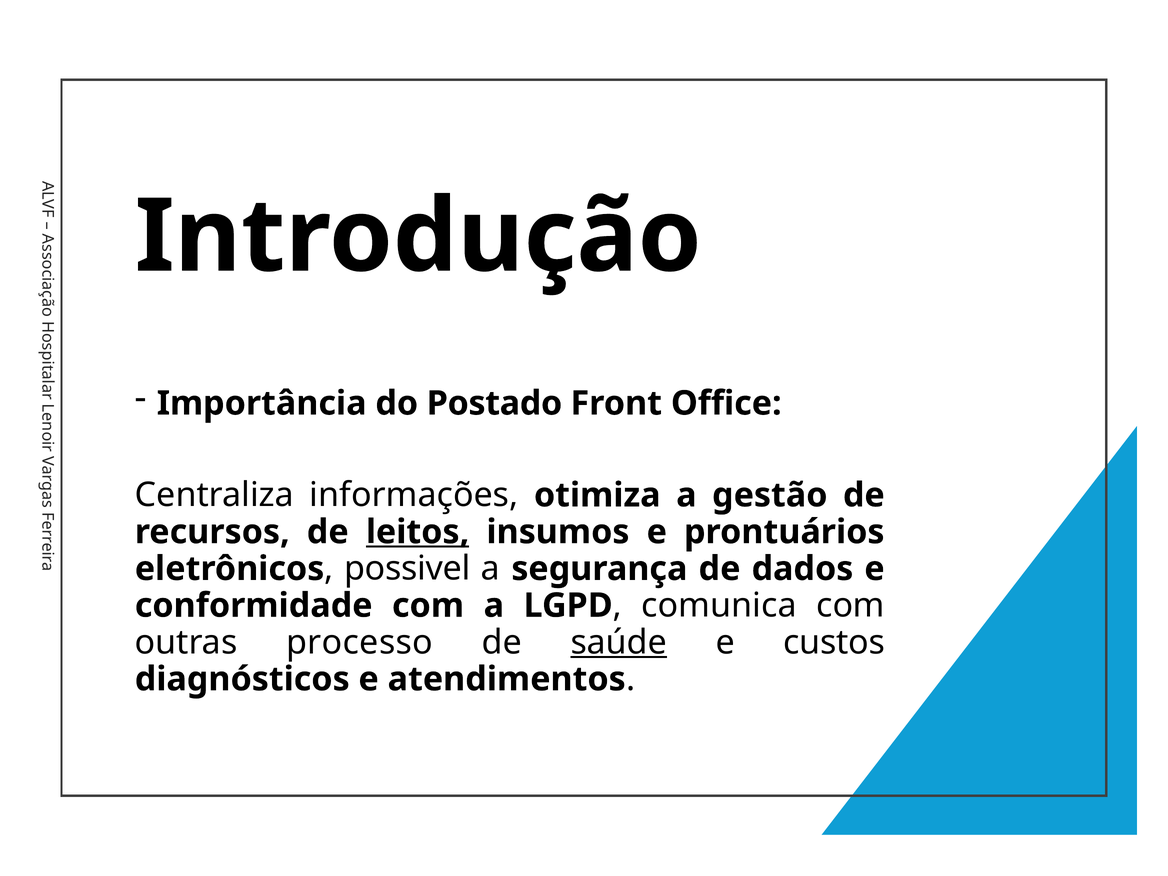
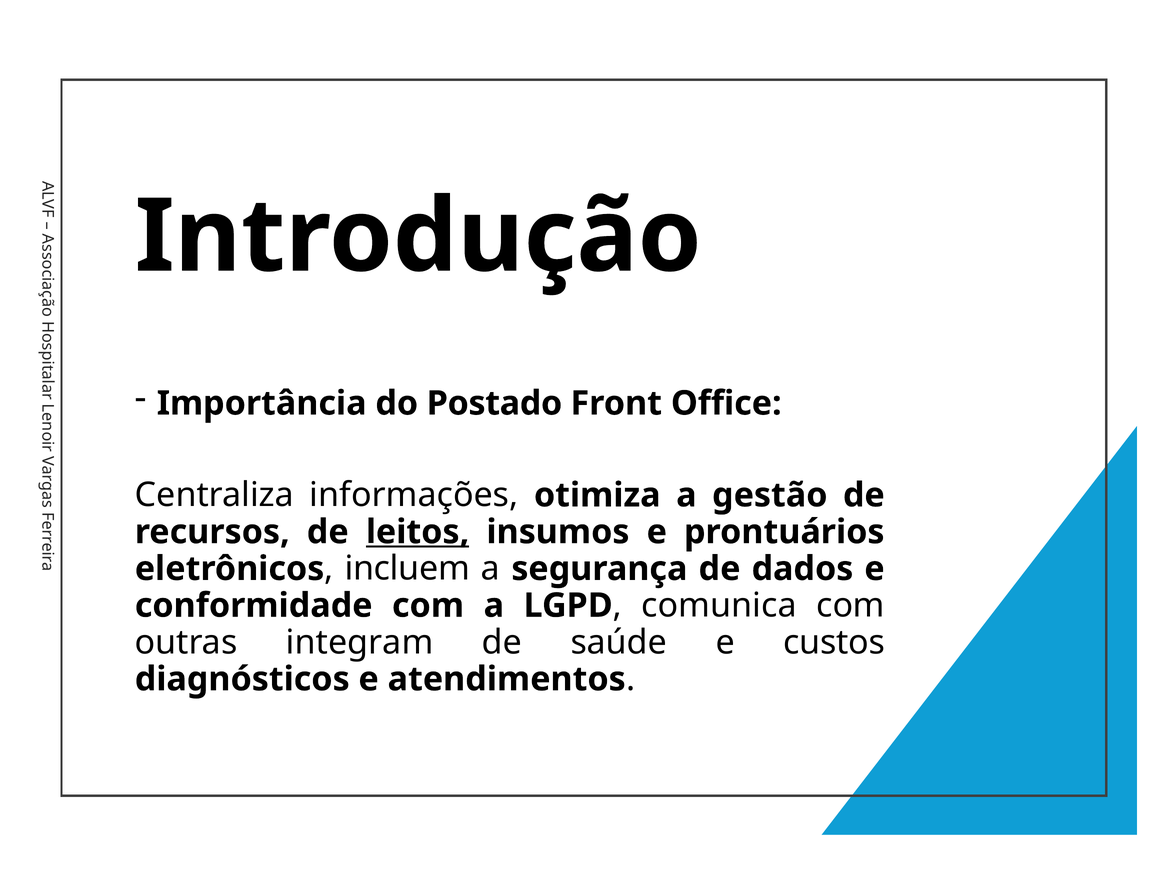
possivel: possivel -> incluem
processo: processo -> integram
saúde underline: present -> none
